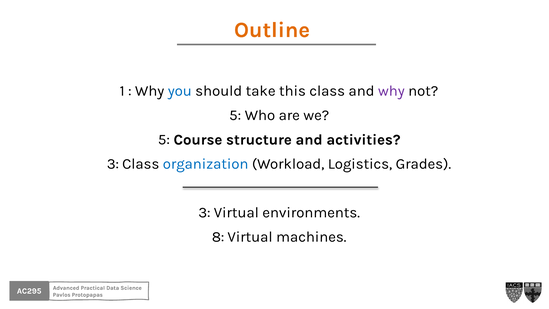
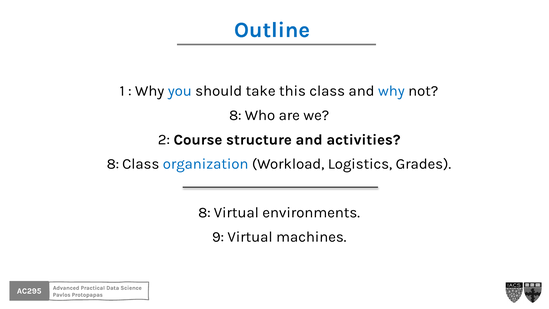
Outline colour: orange -> blue
why at (391, 91) colour: purple -> blue
5 at (235, 115): 5 -> 8
5 at (164, 140): 5 -> 2
3 at (113, 164): 3 -> 8
3 at (204, 212): 3 -> 8
8: 8 -> 9
